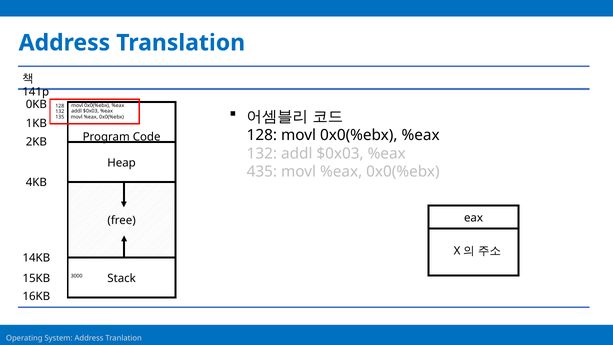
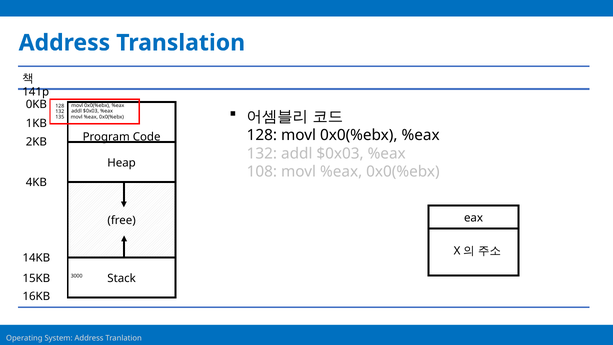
435: 435 -> 108
